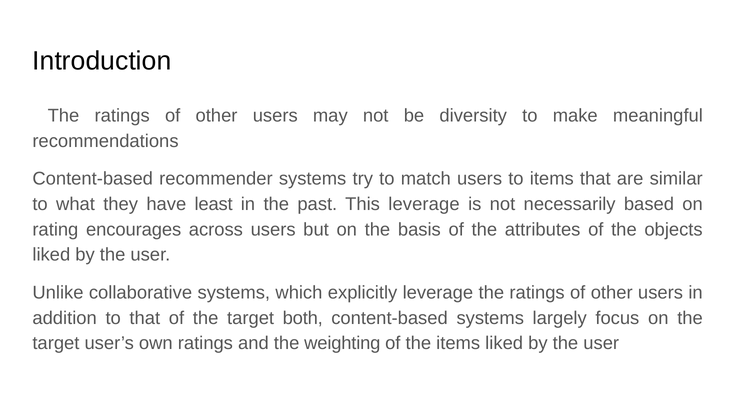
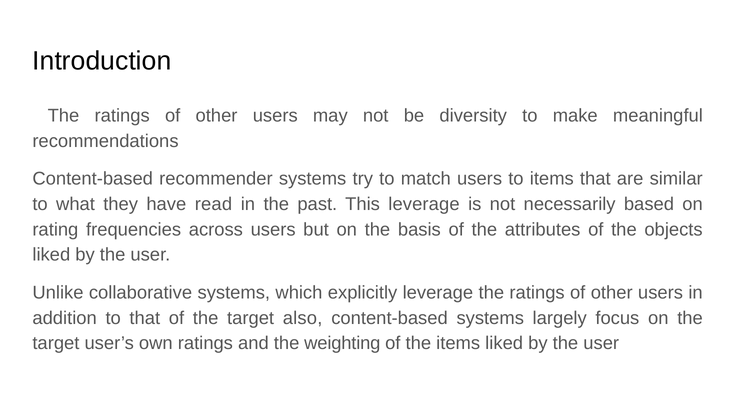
least: least -> read
encourages: encourages -> frequencies
both: both -> also
